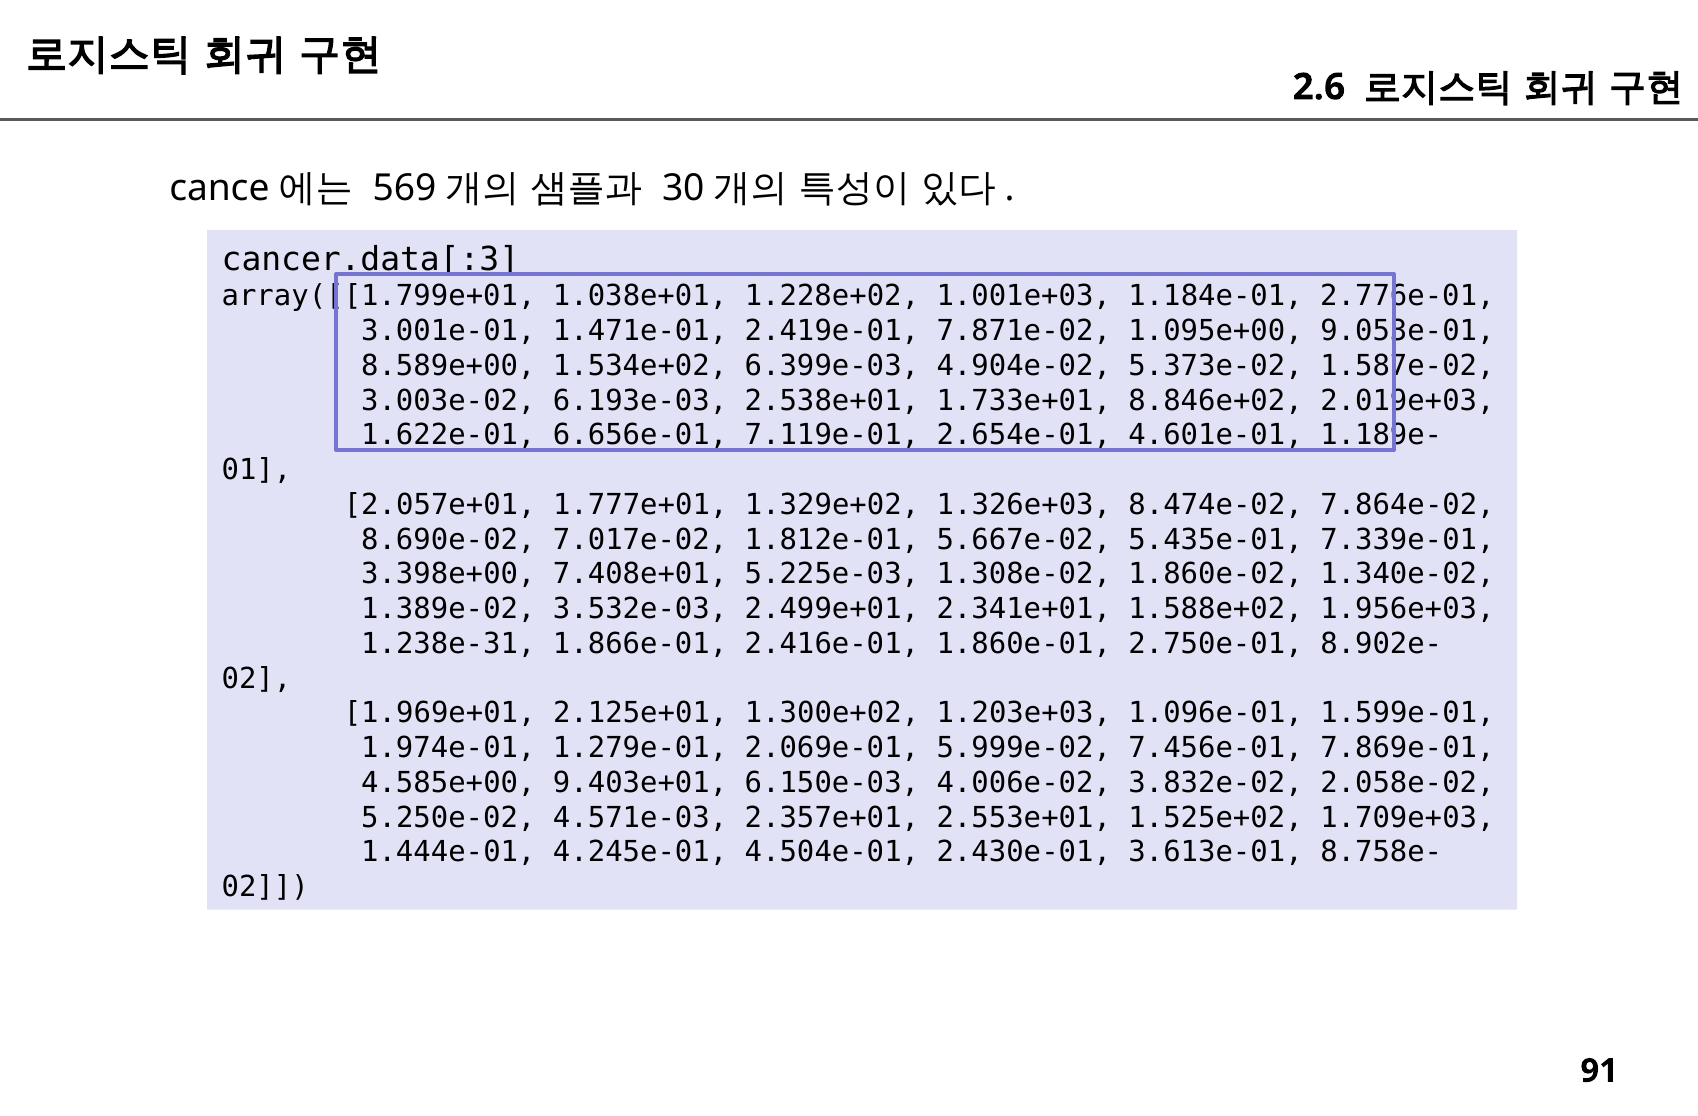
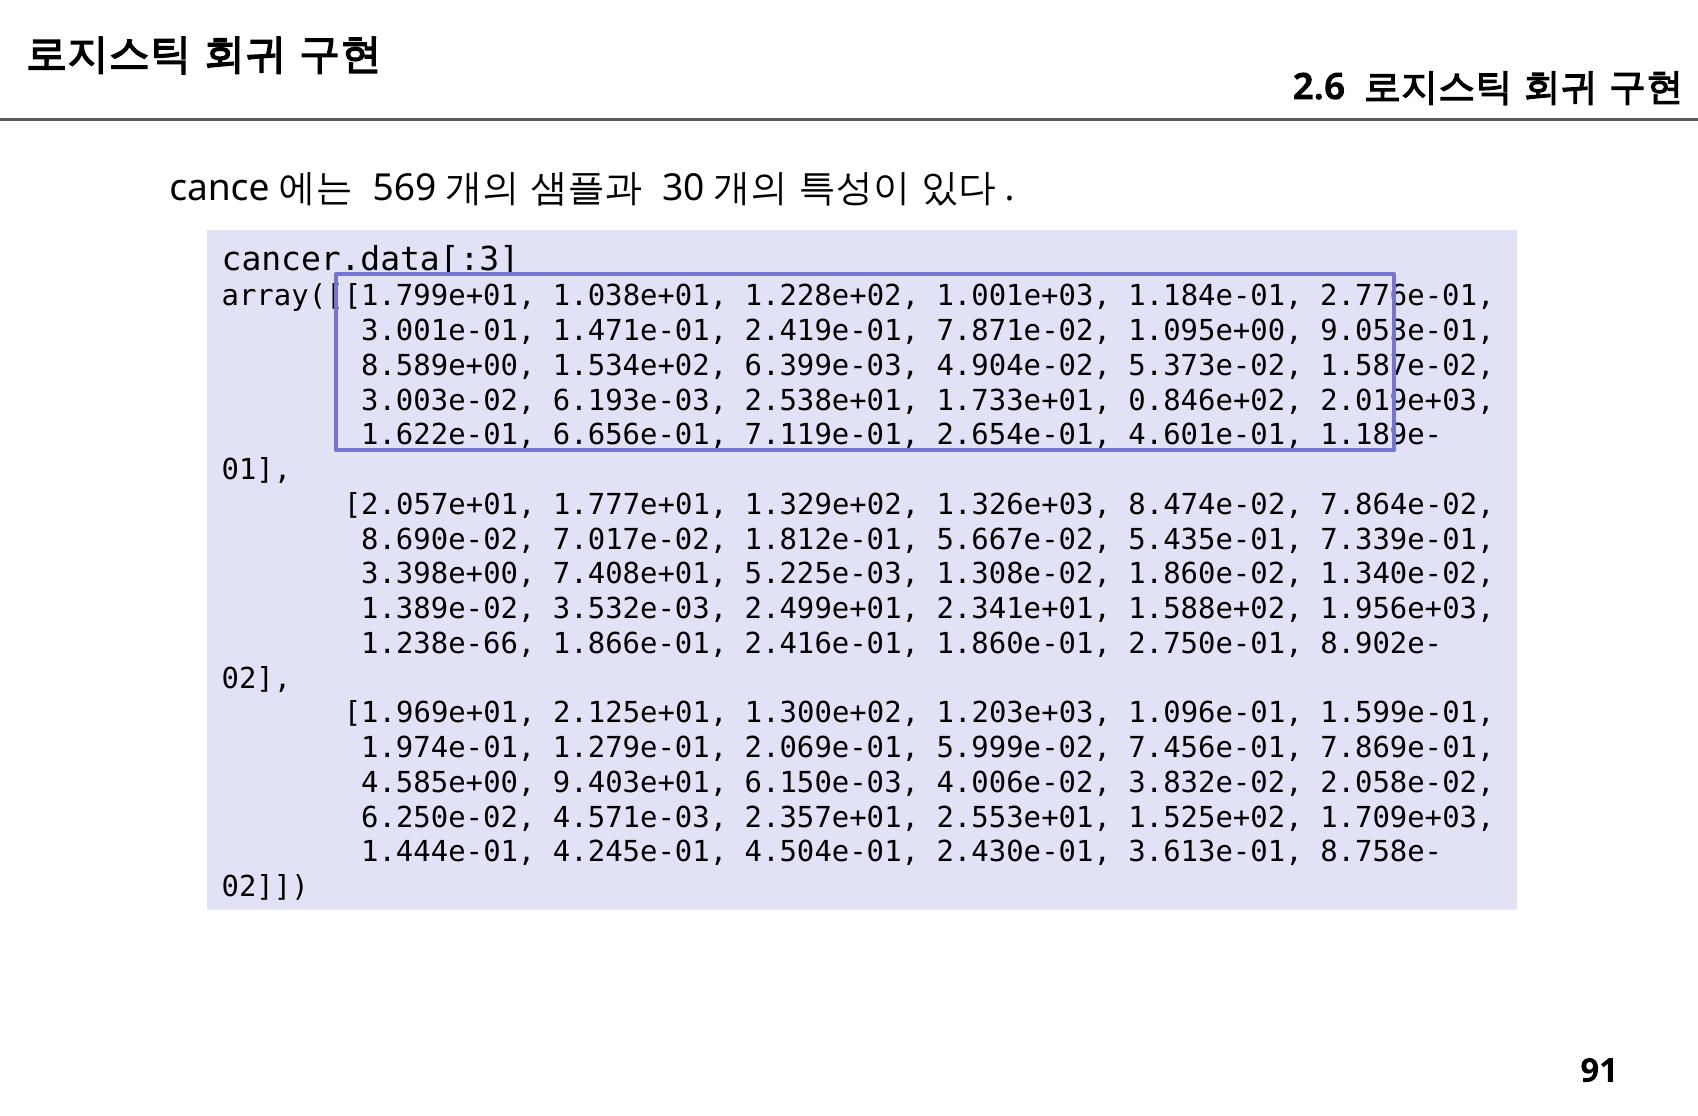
8.846e+02: 8.846e+02 -> 0.846e+02
1.238e-31: 1.238e-31 -> 1.238e-66
5.250e-02: 5.250e-02 -> 6.250e-02
